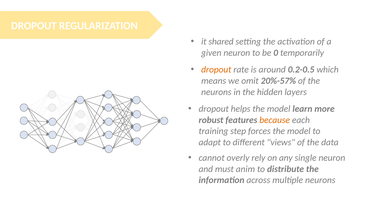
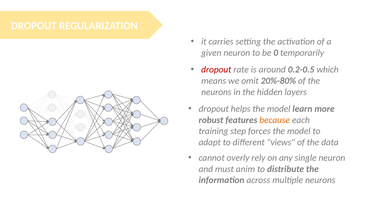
shared: shared -> carries
dropout at (216, 70) colour: orange -> red
20%-57%: 20%-57% -> 20%-80%
